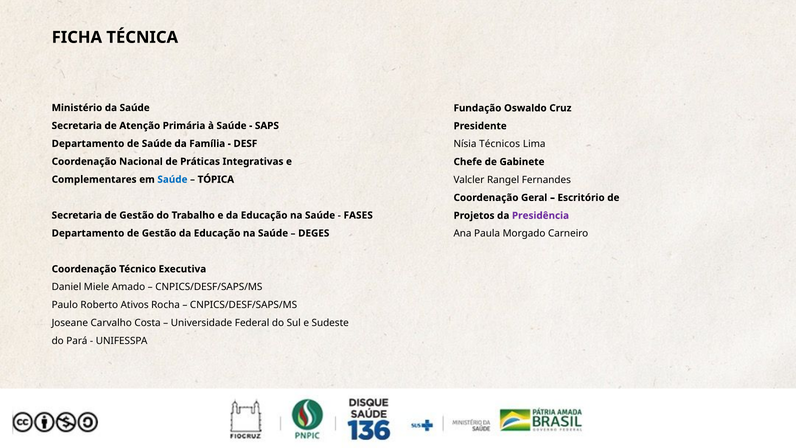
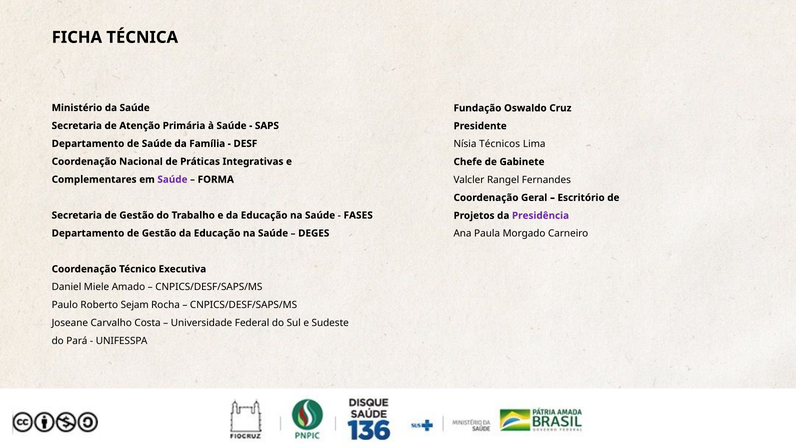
Saúde at (172, 179) colour: blue -> purple
TÓPICA: TÓPICA -> FORMA
Ativos: Ativos -> Sejam
